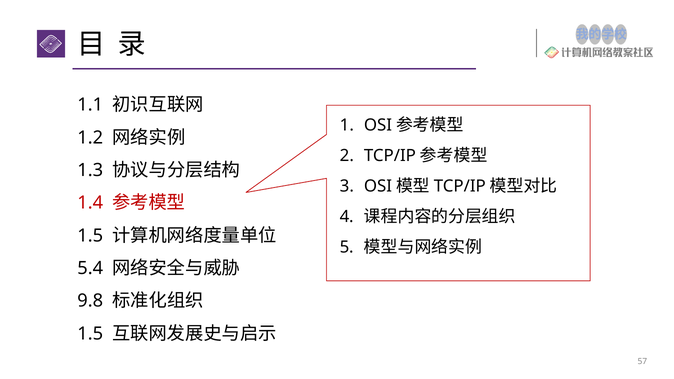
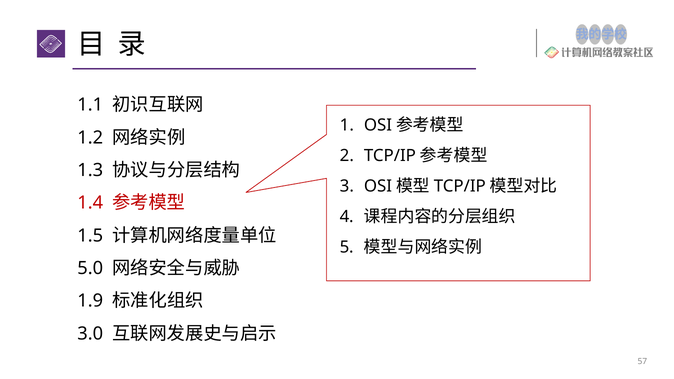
5.4: 5.4 -> 5.0
9.8: 9.8 -> 1.9
1.5 at (90, 334): 1.5 -> 3.0
